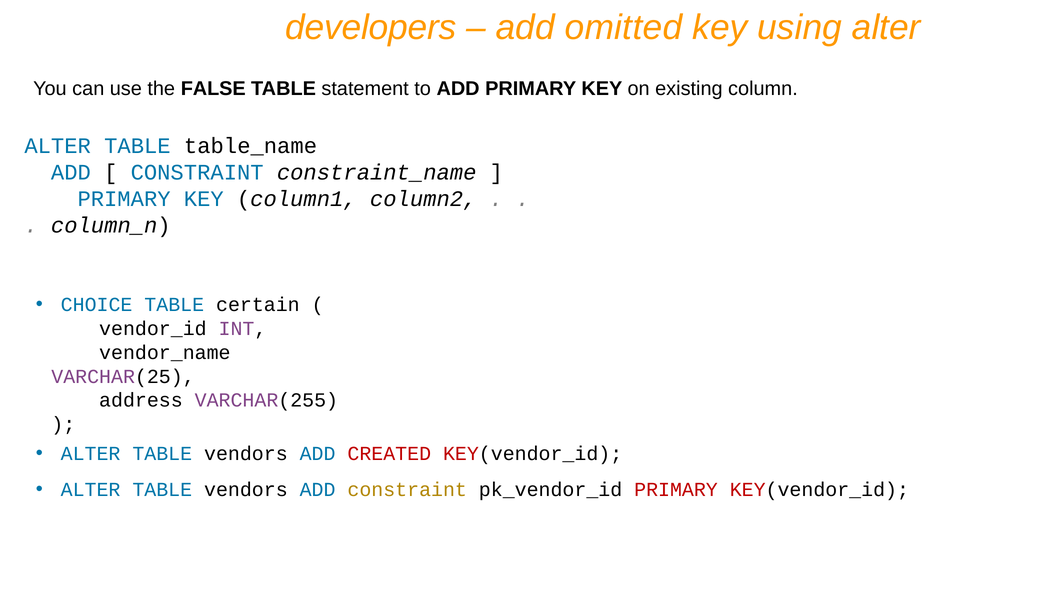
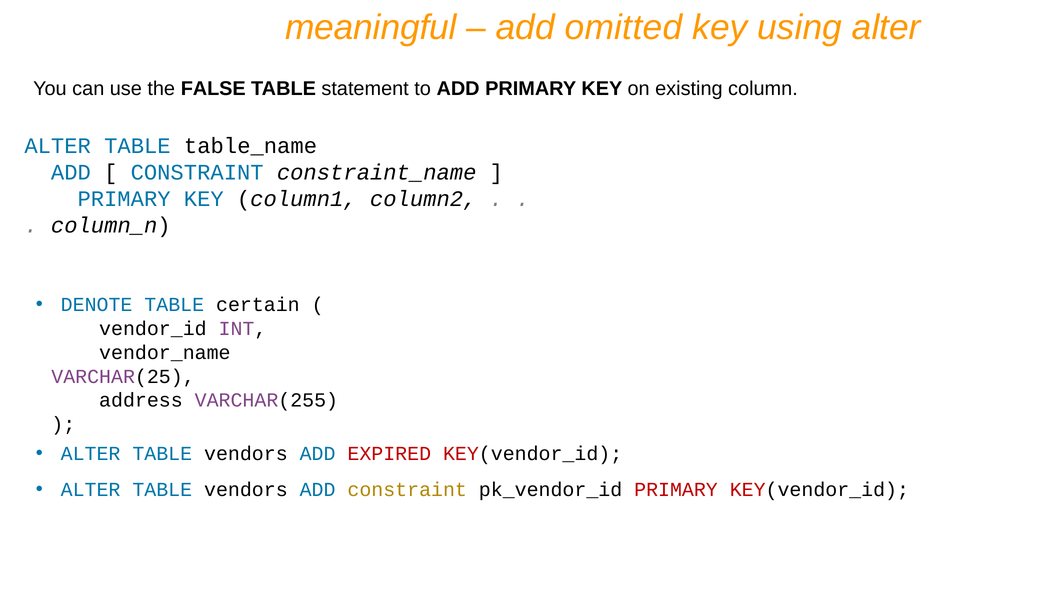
developers: developers -> meaningful
CHOICE: CHOICE -> DENOTE
CREATED: CREATED -> EXPIRED
